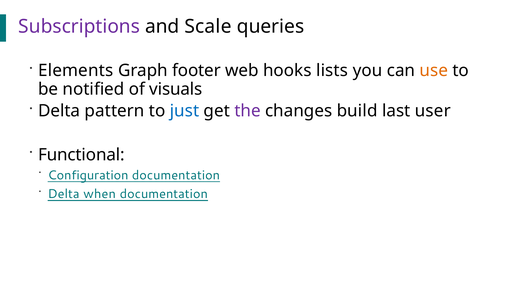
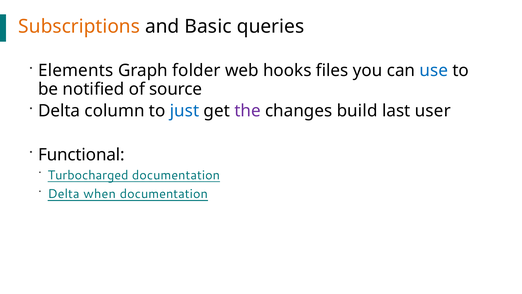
Subscriptions colour: purple -> orange
Scale: Scale -> Basic
footer: footer -> folder
lists: lists -> files
use colour: orange -> blue
visuals: visuals -> source
pattern: pattern -> column
Configuration: Configuration -> Turbocharged
